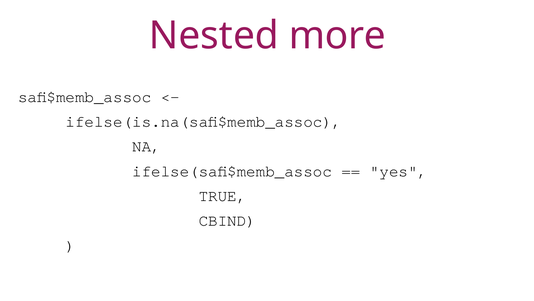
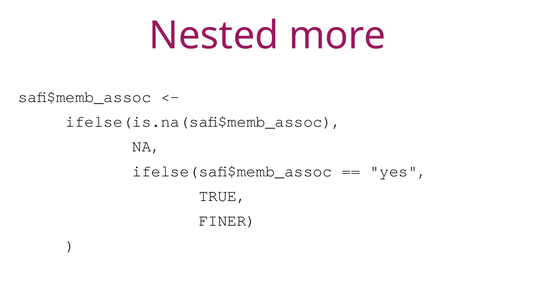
CBIND: CBIND -> FINER
